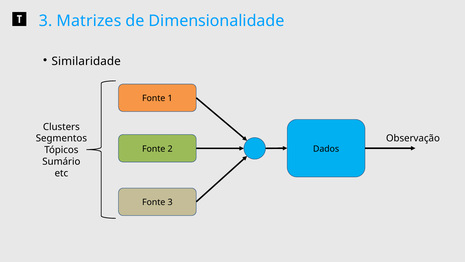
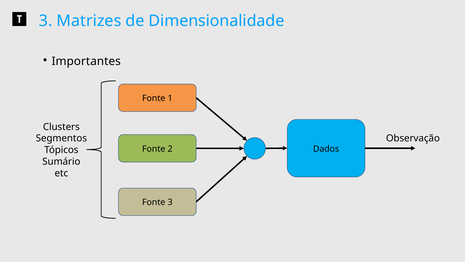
Similaridade: Similaridade -> Importantes
